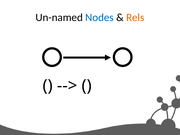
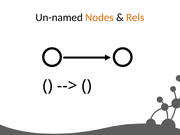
Nodes colour: blue -> orange
